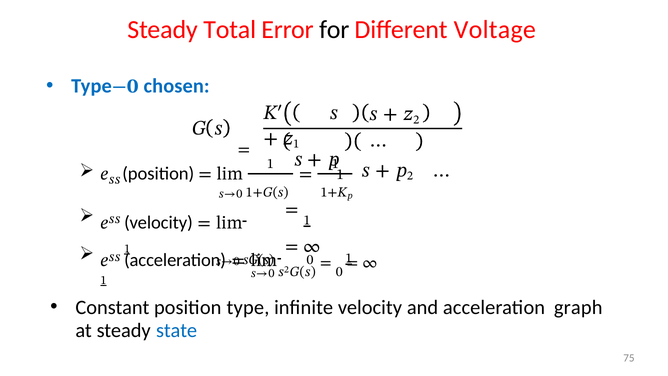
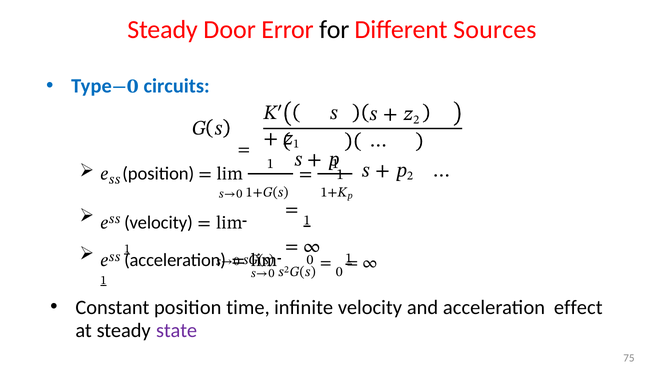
Total: Total -> Door
Voltage: Voltage -> Sources
chosen: chosen -> circuits
position type: type -> time
graph: graph -> effect
state colour: blue -> purple
